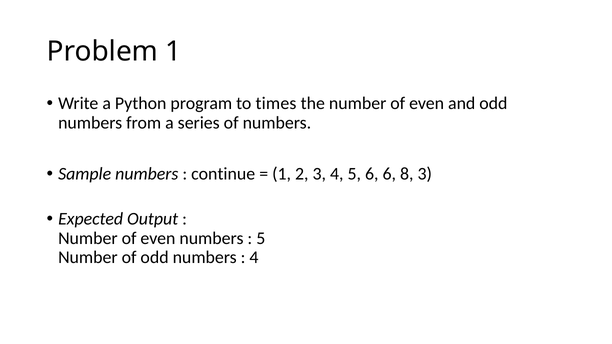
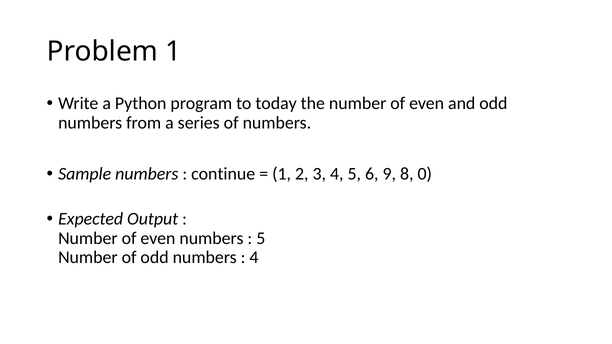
times: times -> today
6 6: 6 -> 9
8 3: 3 -> 0
